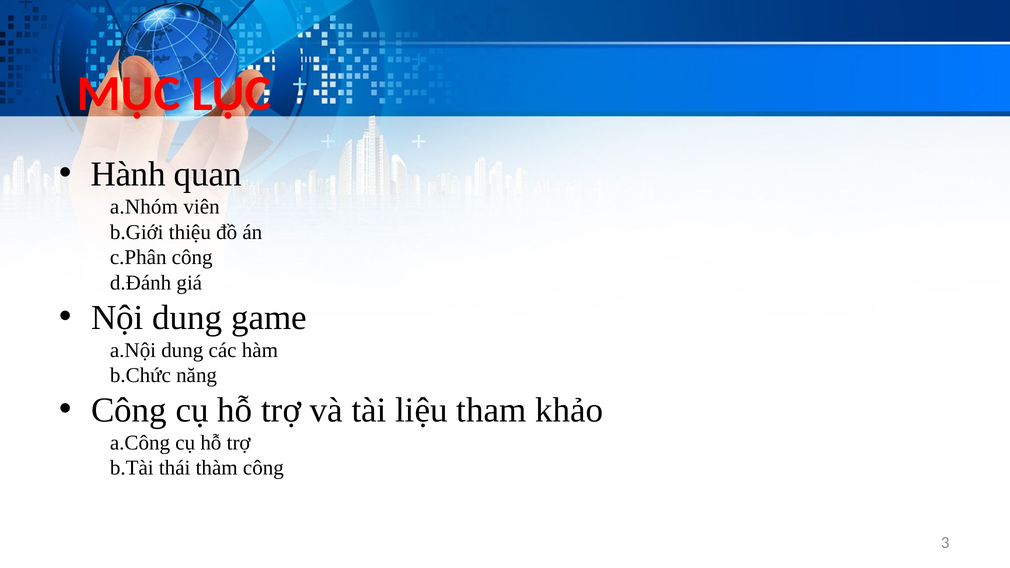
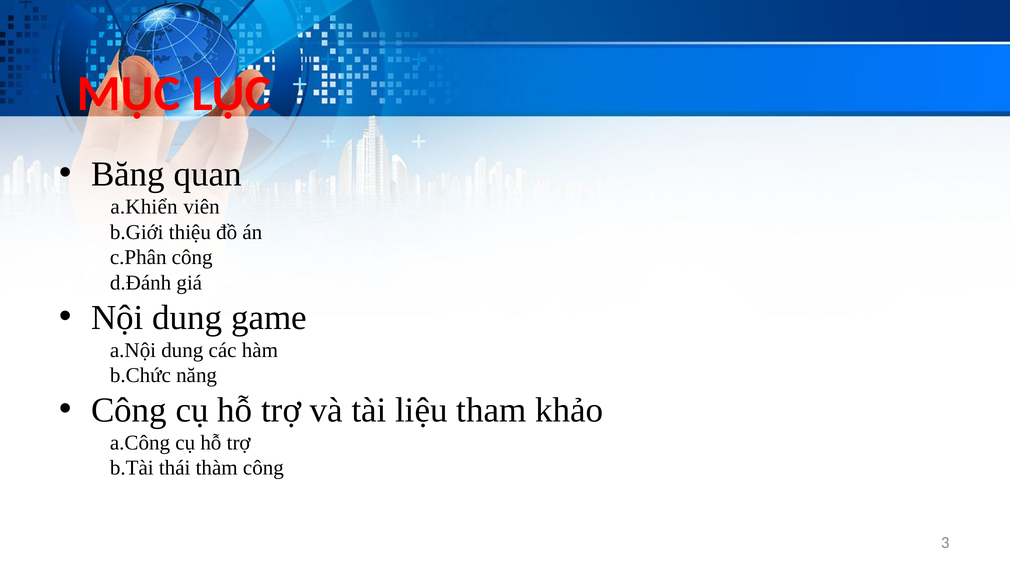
Hành: Hành -> Băng
a.Nhóm: a.Nhóm -> a.Khiển
